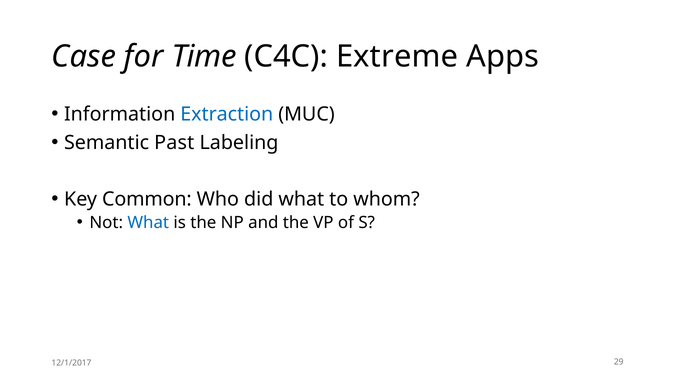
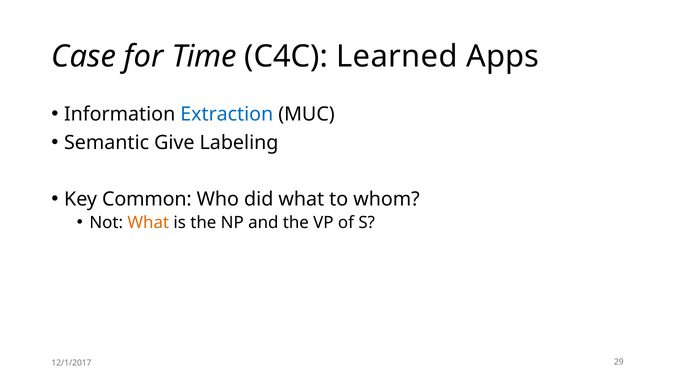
Extreme: Extreme -> Learned
Past: Past -> Give
What at (148, 222) colour: blue -> orange
